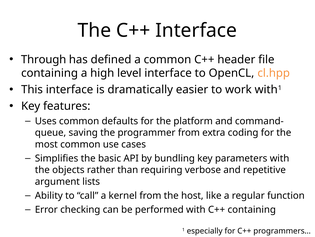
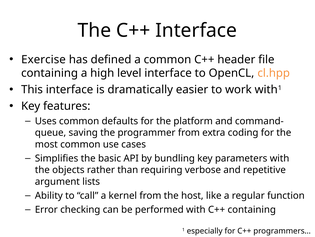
Through: Through -> Exercise
